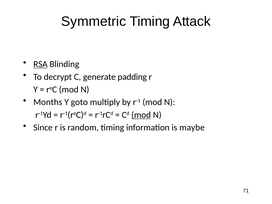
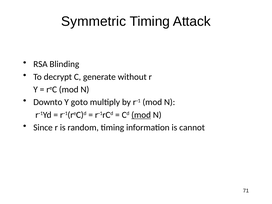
RSA underline: present -> none
padding: padding -> without
Months: Months -> Downto
maybe: maybe -> cannot
